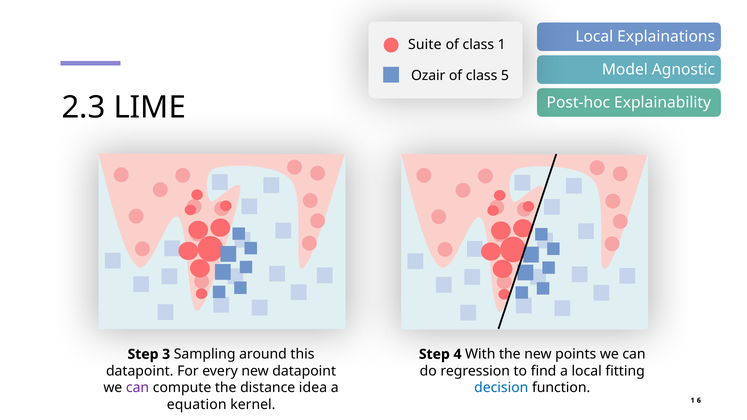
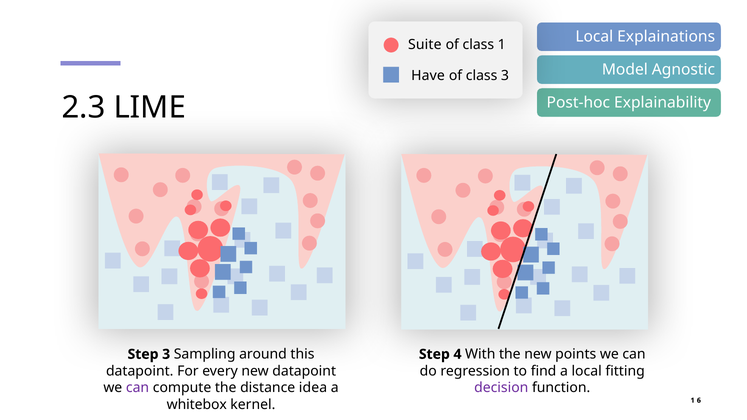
Ozair: Ozair -> Have
class 5: 5 -> 3
decision colour: blue -> purple
equation: equation -> whitebox
